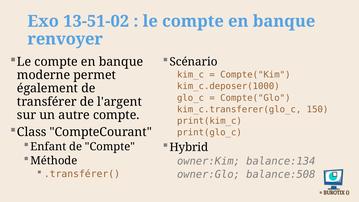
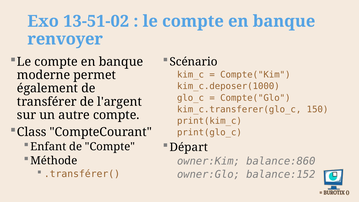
Hybrid: Hybrid -> Départ
balance:134: balance:134 -> balance:860
balance:508: balance:508 -> balance:152
